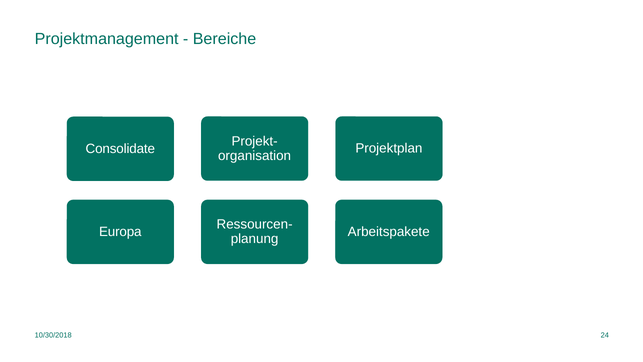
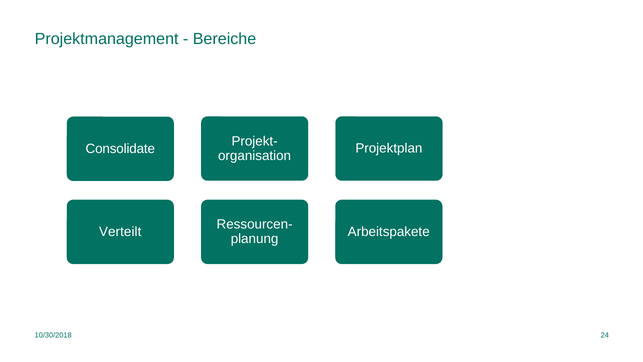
Europa: Europa -> Verteilt
